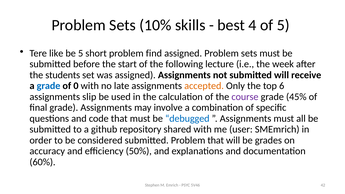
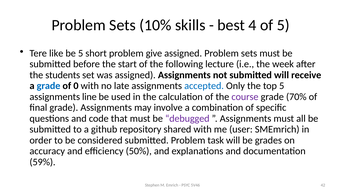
find: find -> give
accepted colour: orange -> blue
top 6: 6 -> 5
slip: slip -> line
45%: 45% -> 70%
debugged colour: blue -> purple
Problem that: that -> task
60%: 60% -> 59%
